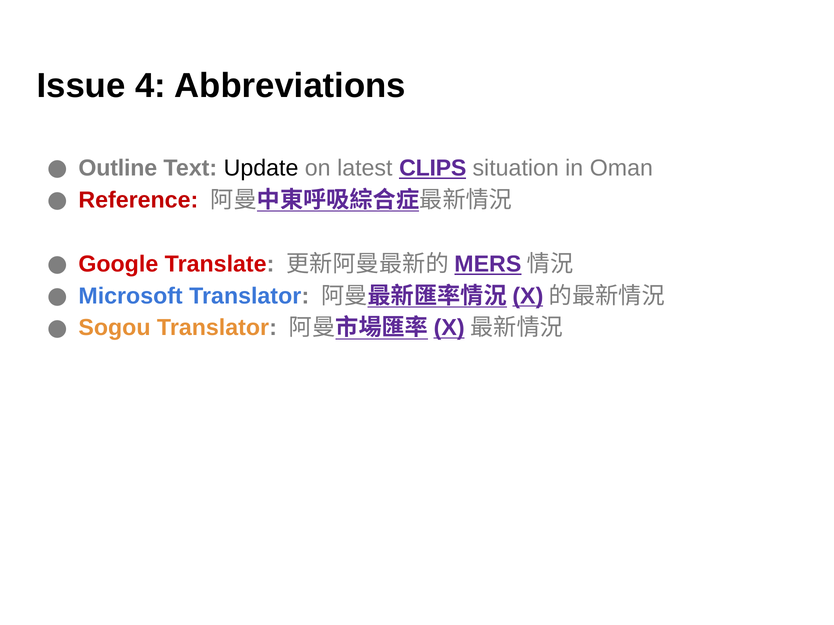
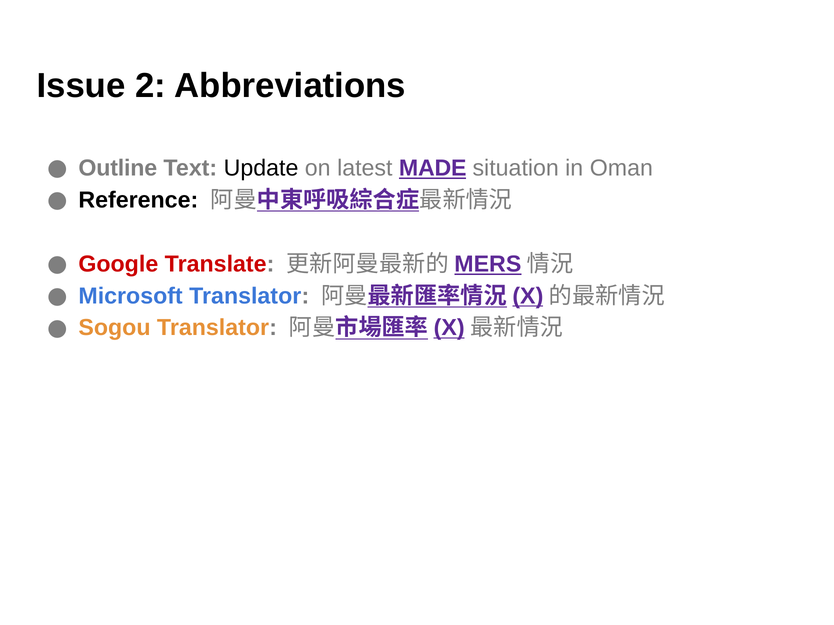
4: 4 -> 2
CLIPS: CLIPS -> MADE
Reference colour: red -> black
